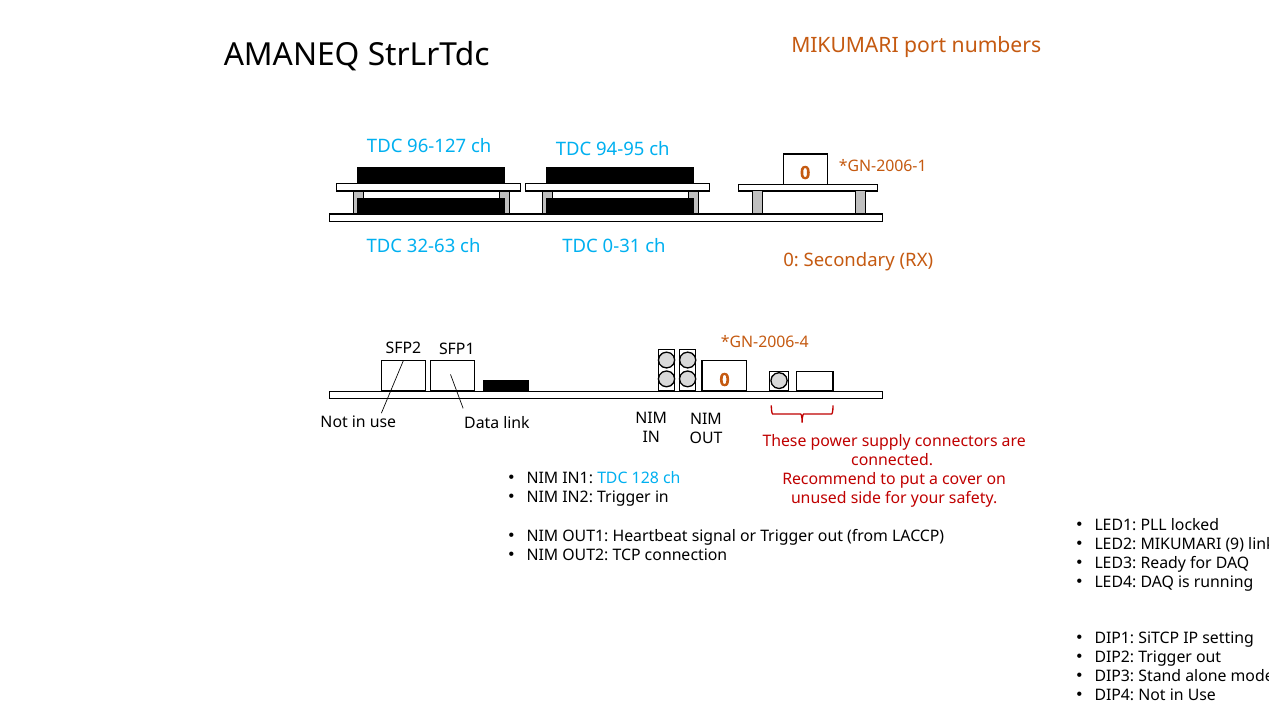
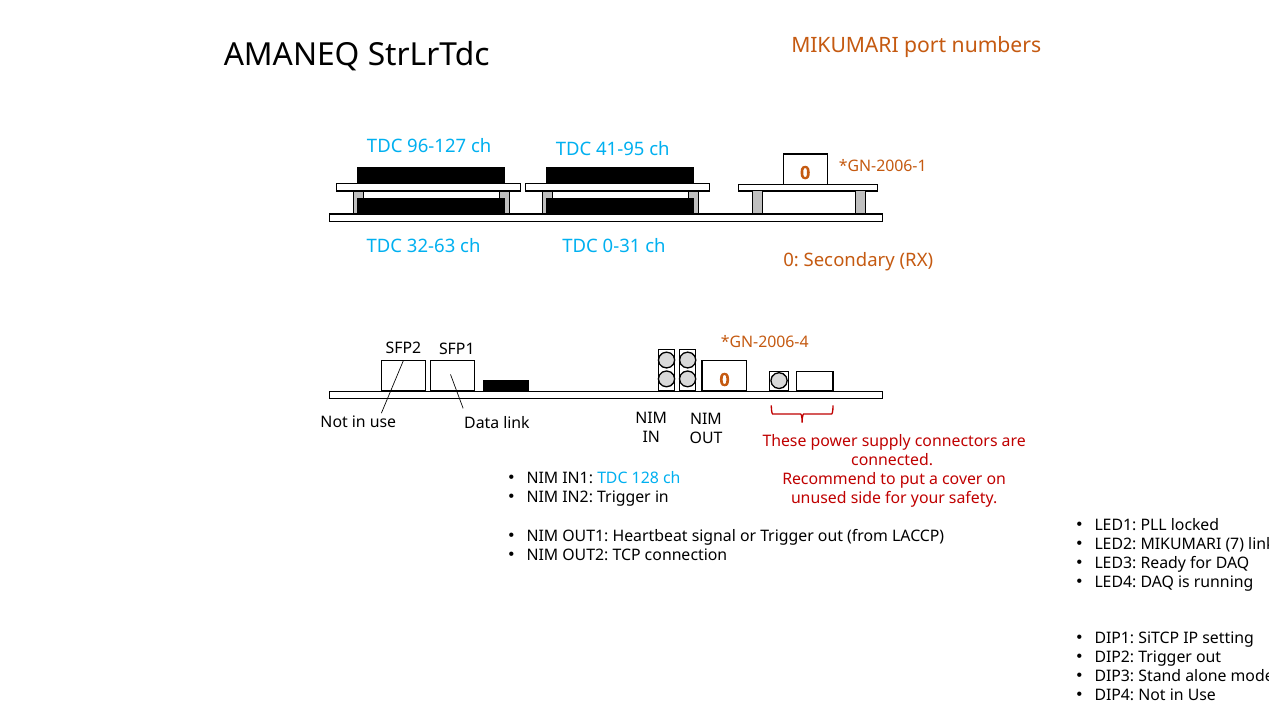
94-95: 94-95 -> 41-95
9: 9 -> 7
